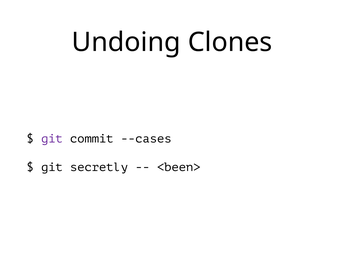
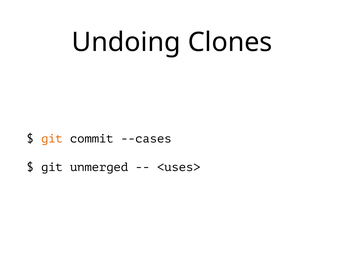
git at (52, 139) colour: purple -> orange
secretly: secretly -> unmerged
<been>: <been> -> <uses>
